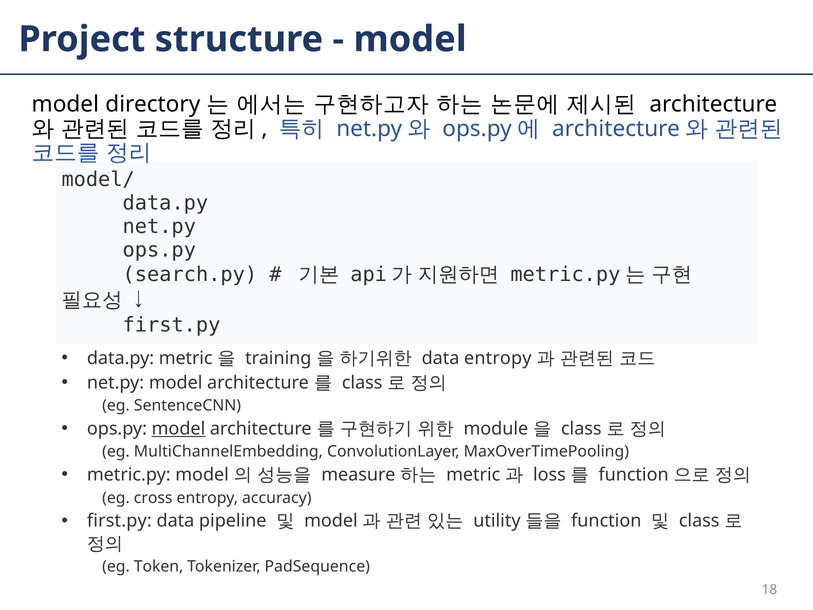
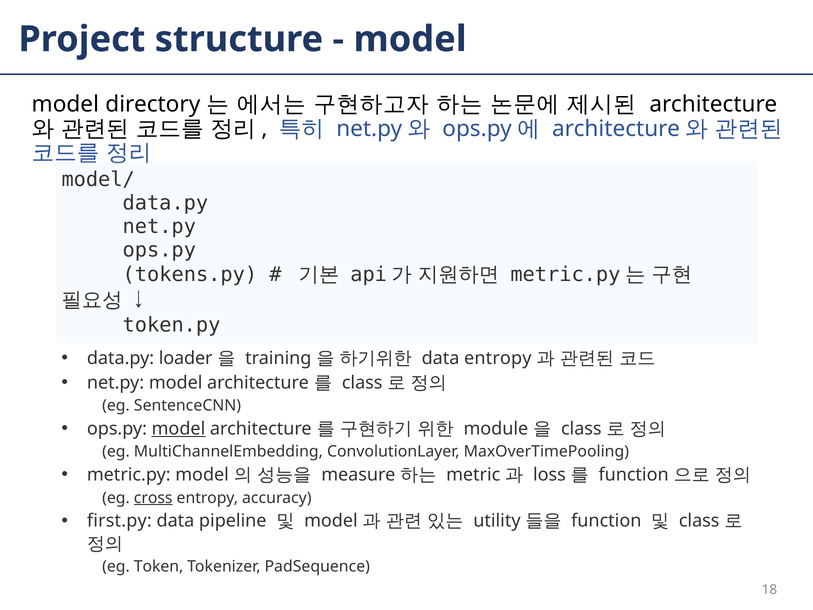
search.py: search.py -> tokens.py
first.py at (172, 325): first.py -> token.py
data.py metric: metric -> loader
cross underline: none -> present
